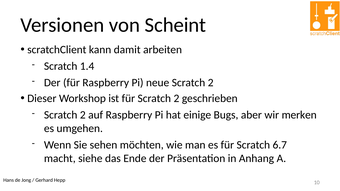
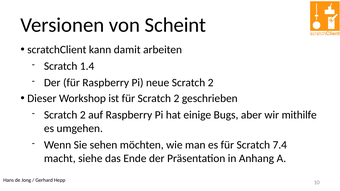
merken: merken -> mithilfe
6.7: 6.7 -> 7.4
